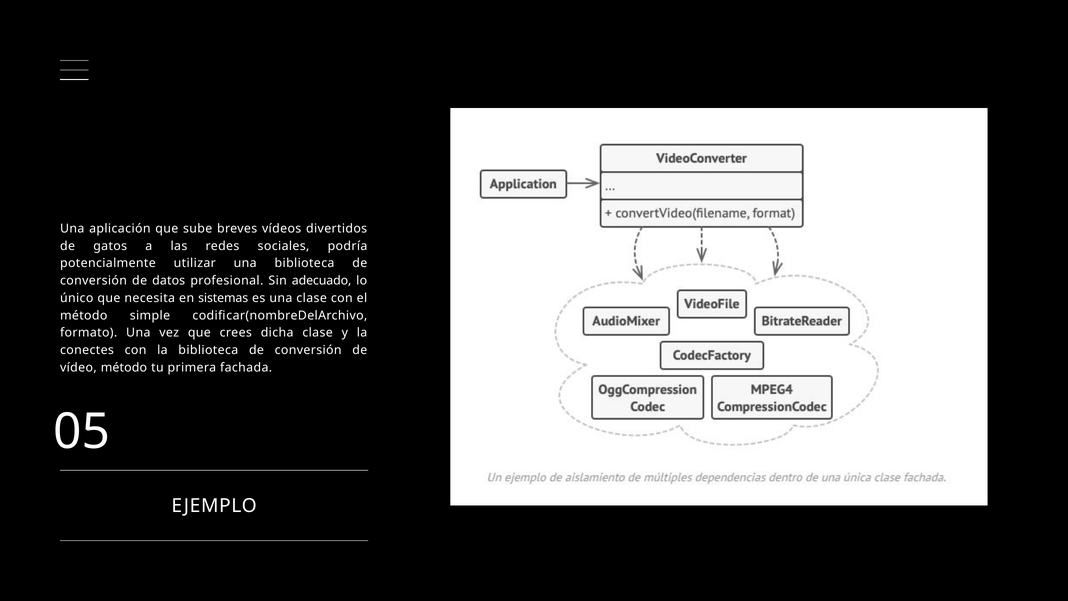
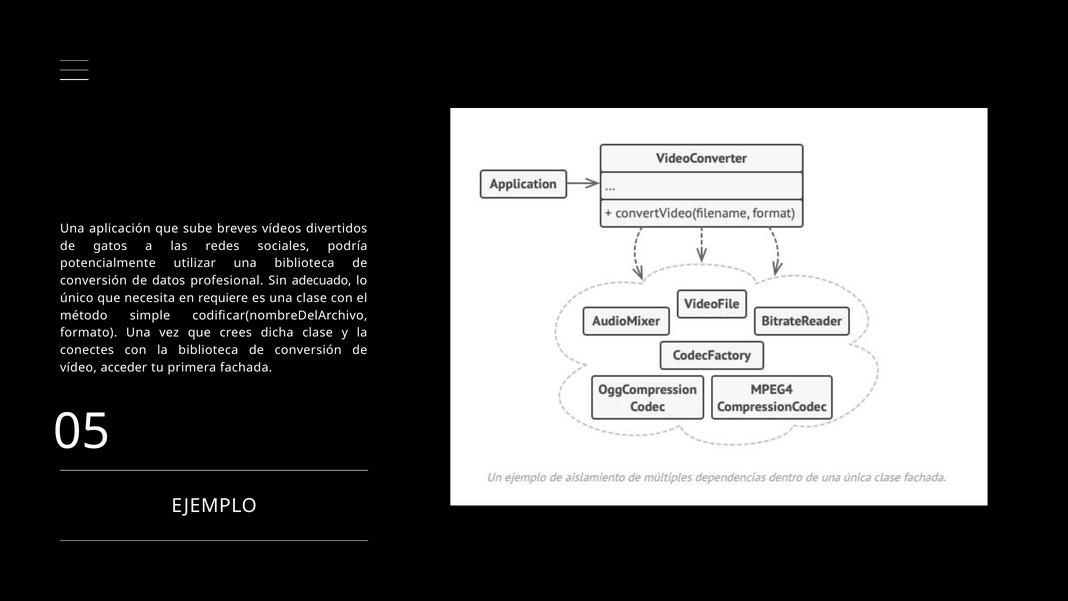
sistemas: sistemas -> requiere
vídeo método: método -> acceder
